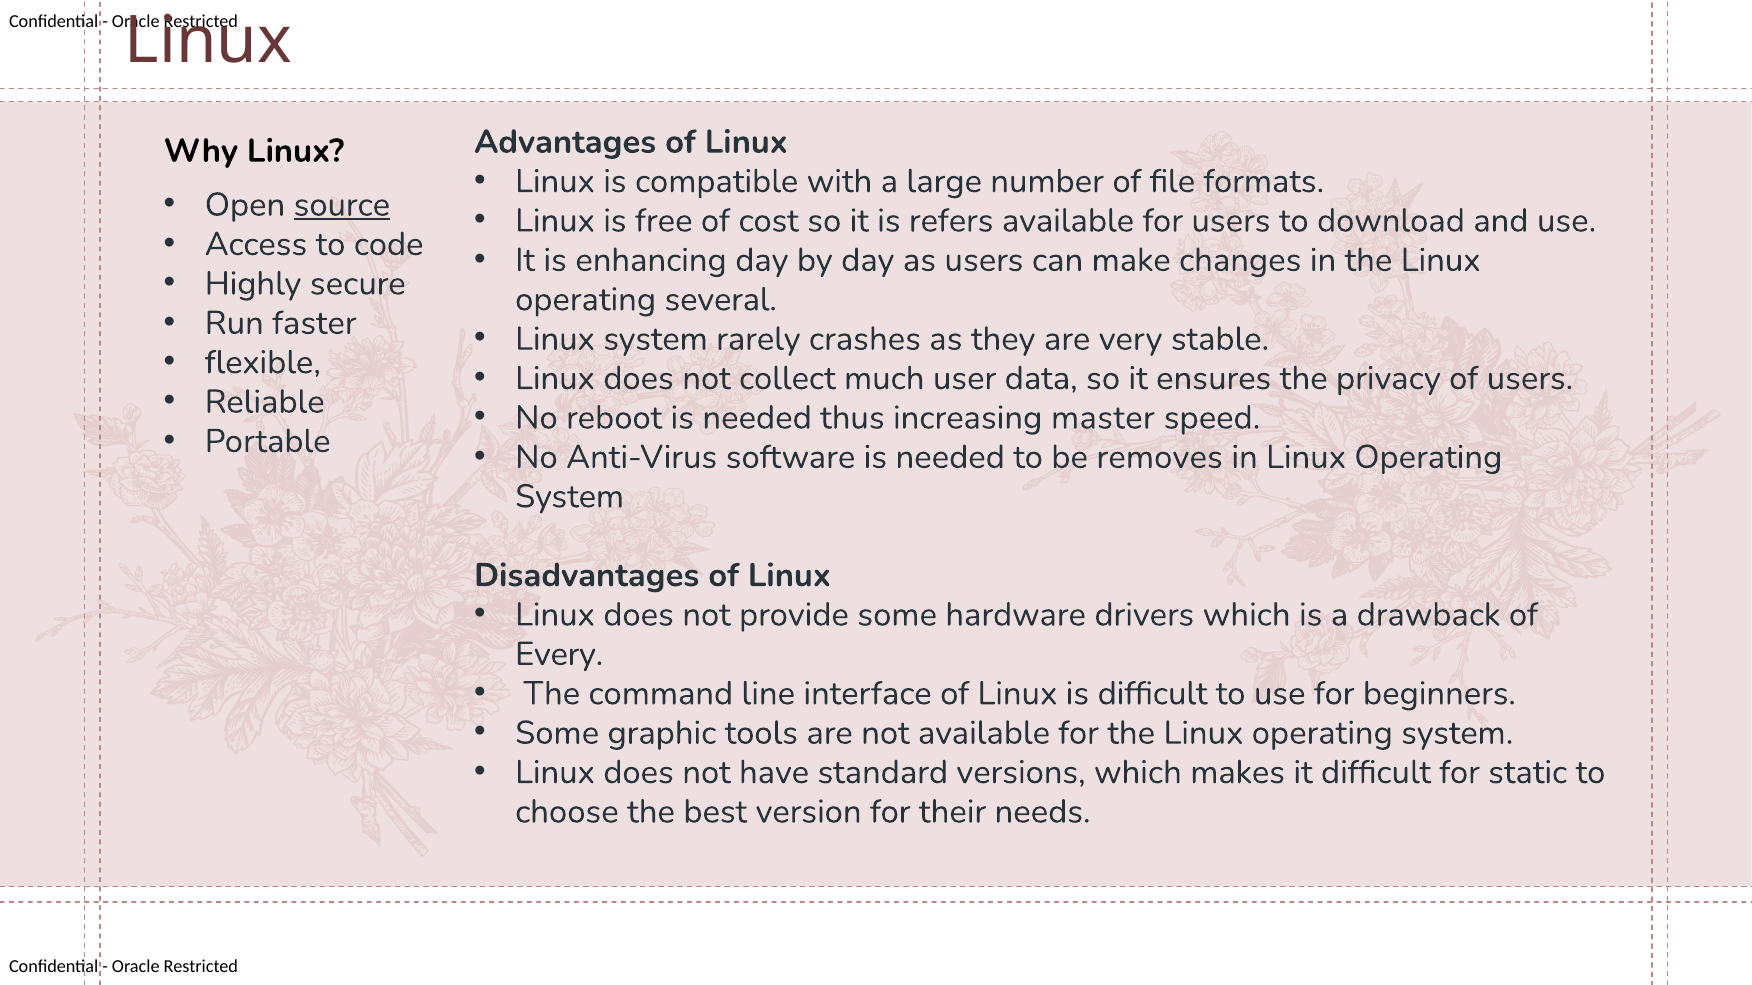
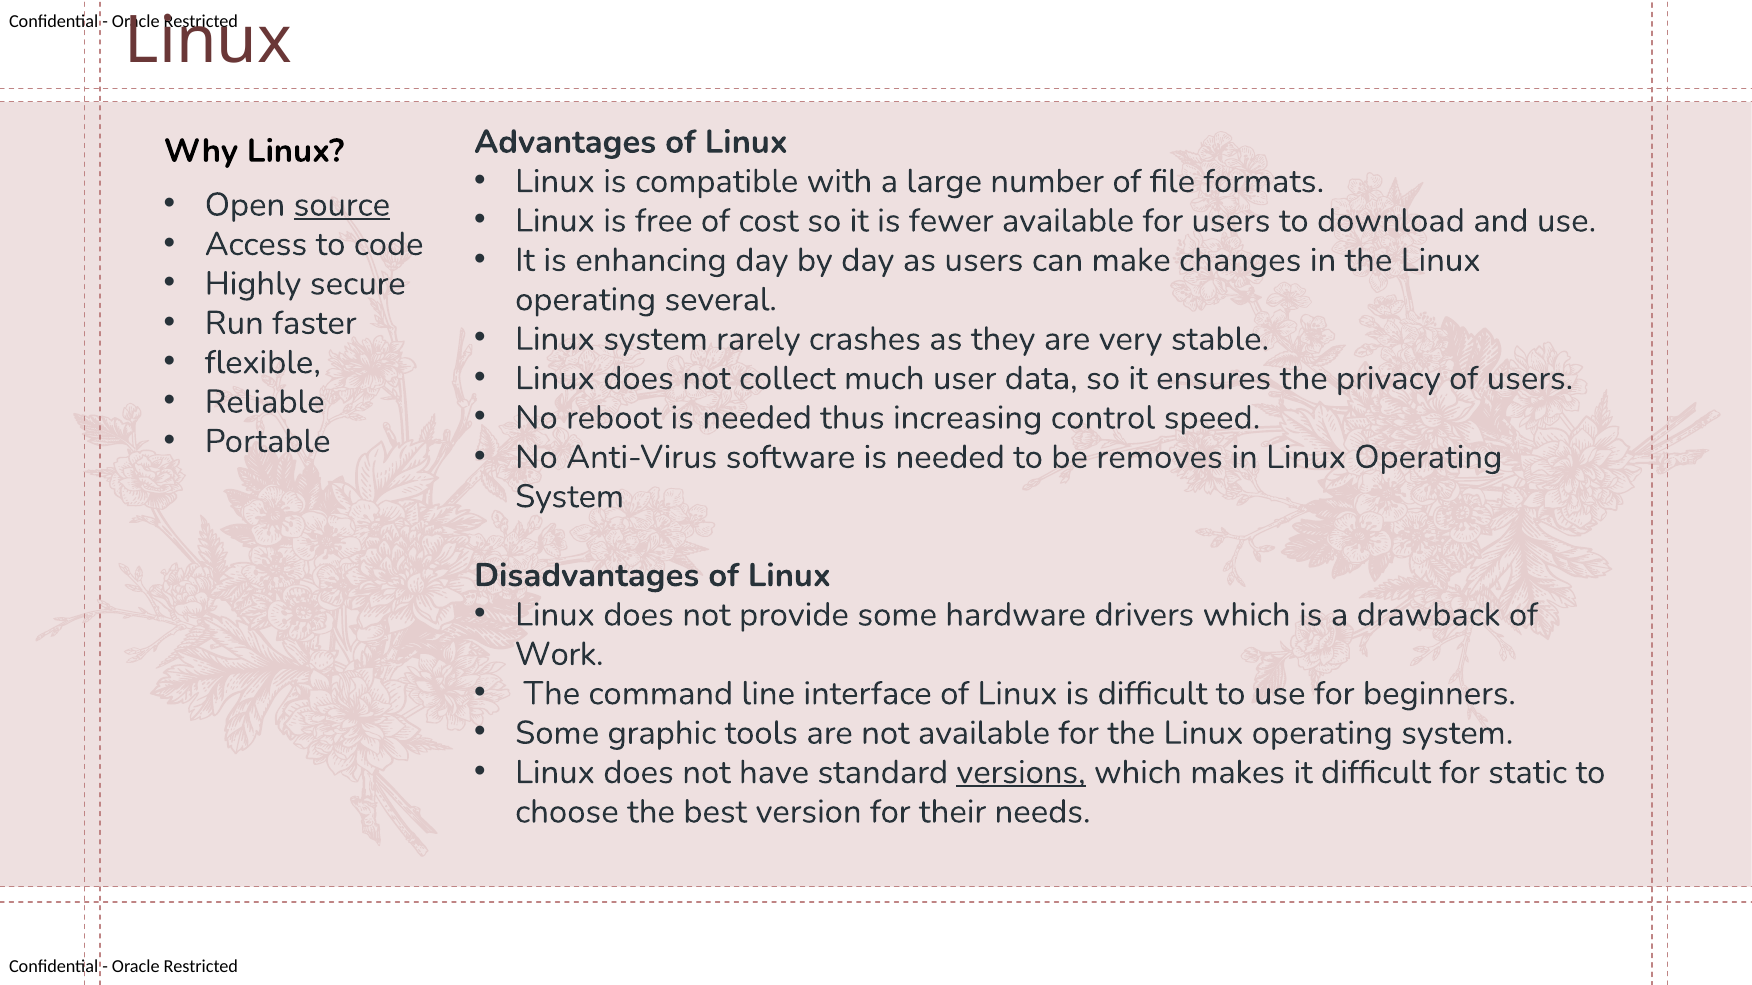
refers: refers -> fewer
master: master -> control
Every: Every -> Work
versions underline: none -> present
